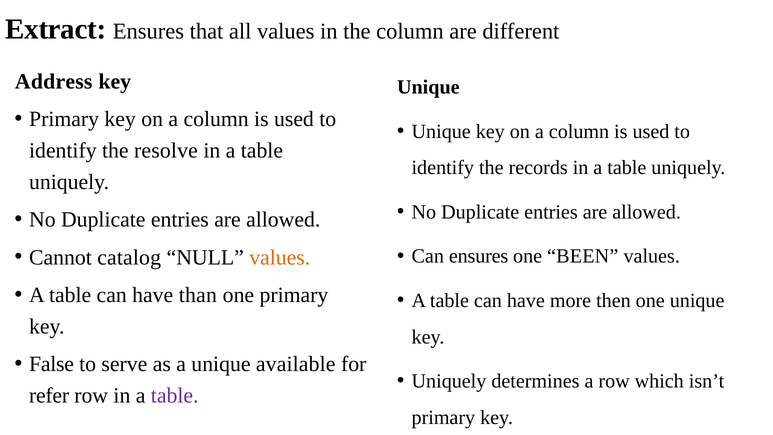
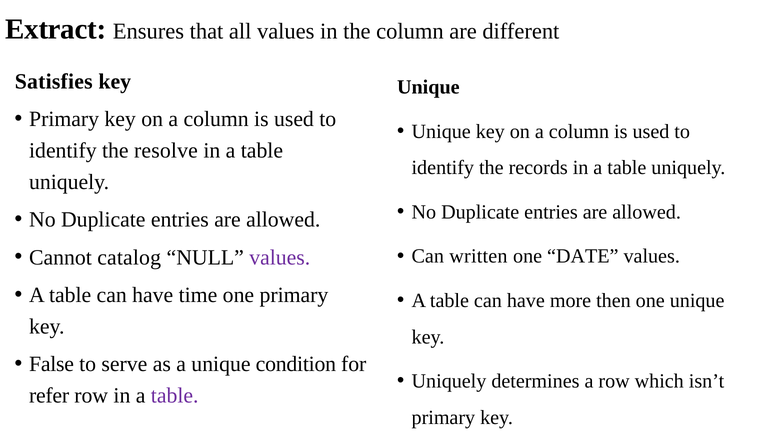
Address: Address -> Satisfies
Can ensures: ensures -> written
BEEN: BEEN -> DATE
values at (280, 257) colour: orange -> purple
than: than -> time
available: available -> condition
